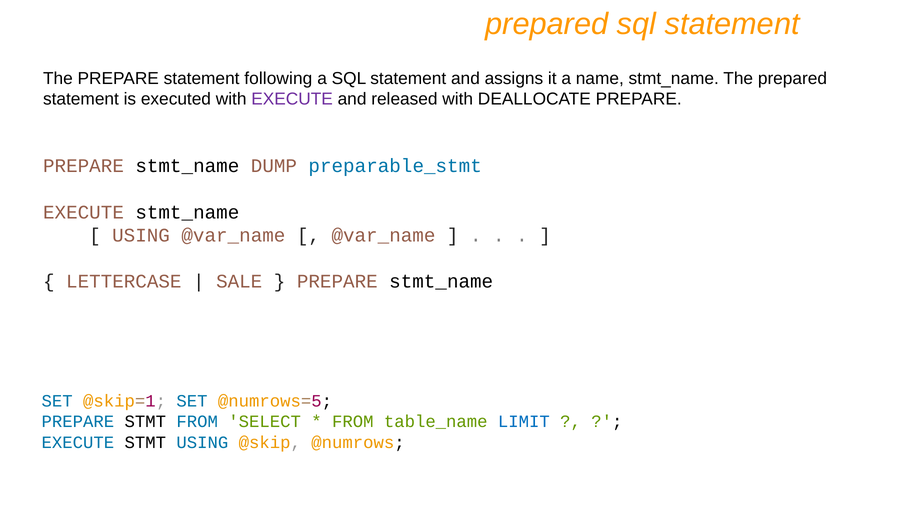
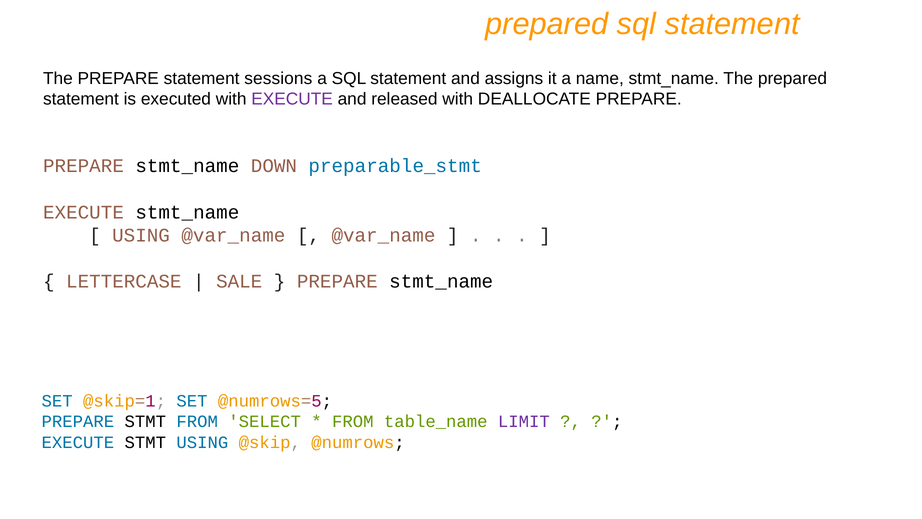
following: following -> sessions
DUMP: DUMP -> DOWN
LIMIT colour: blue -> purple
